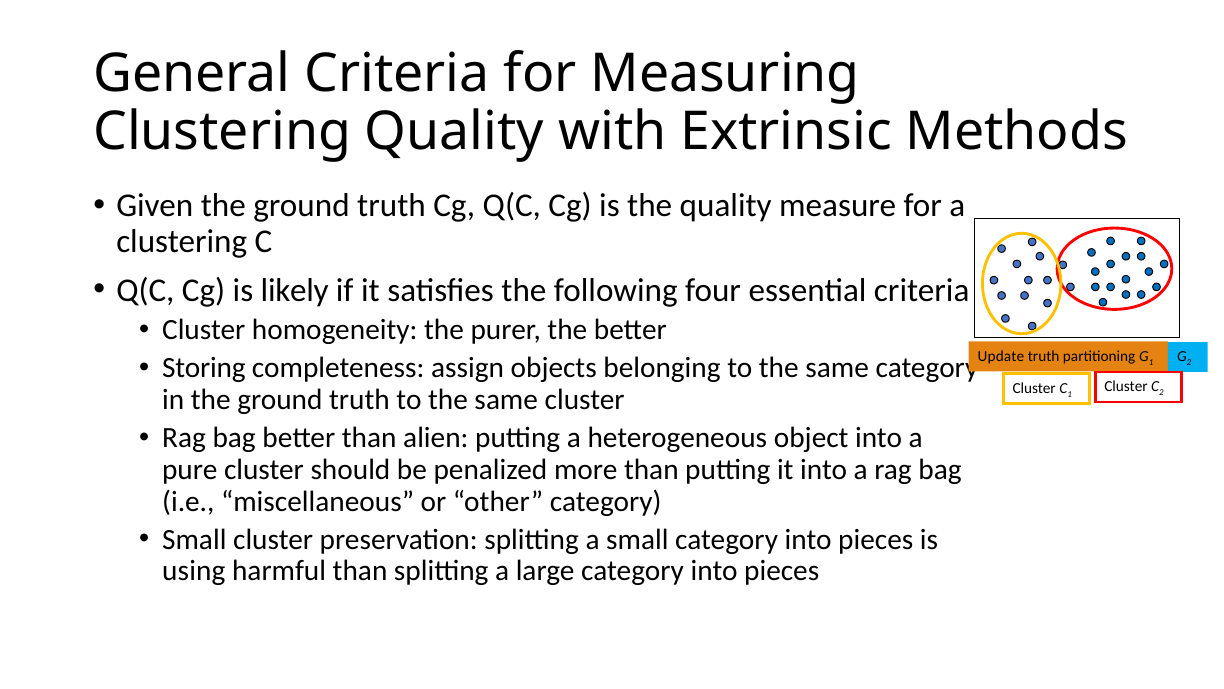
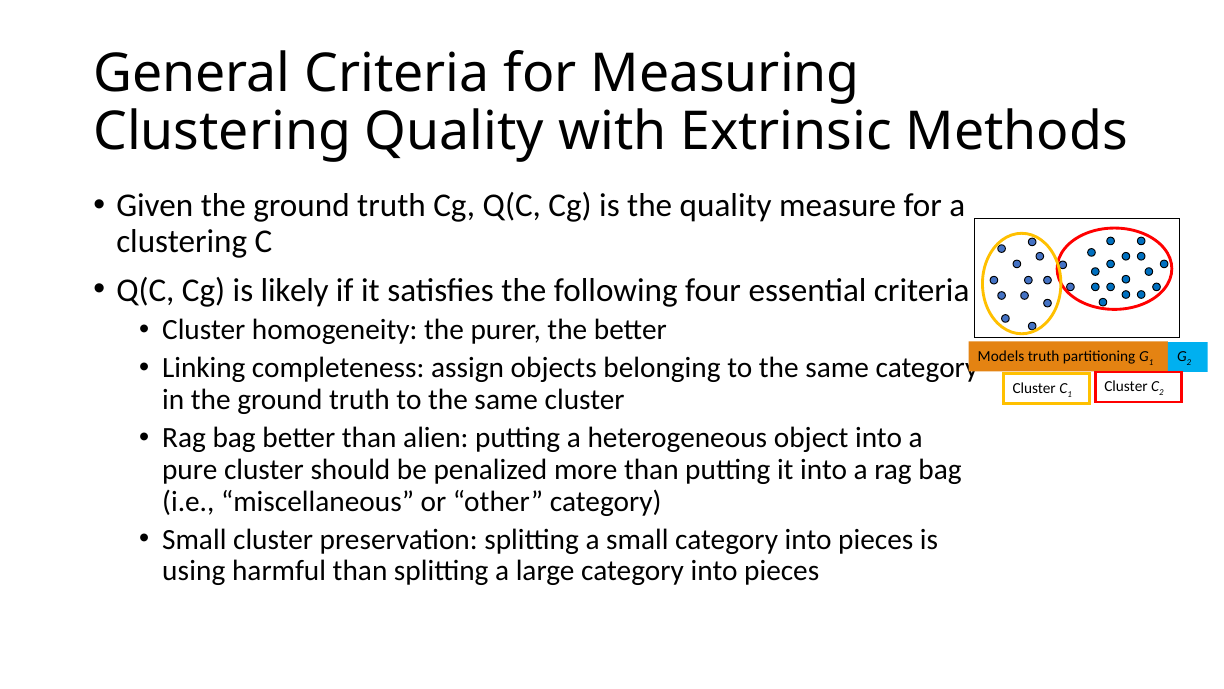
Update: Update -> Models
Storing: Storing -> Linking
